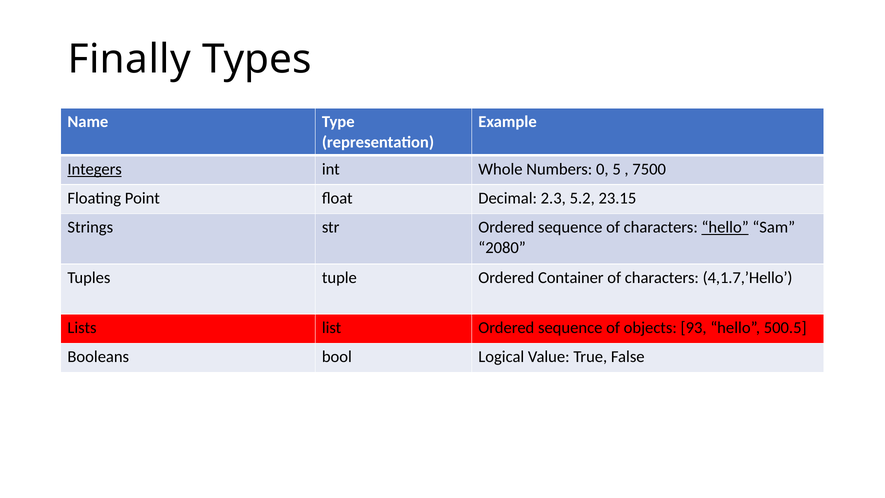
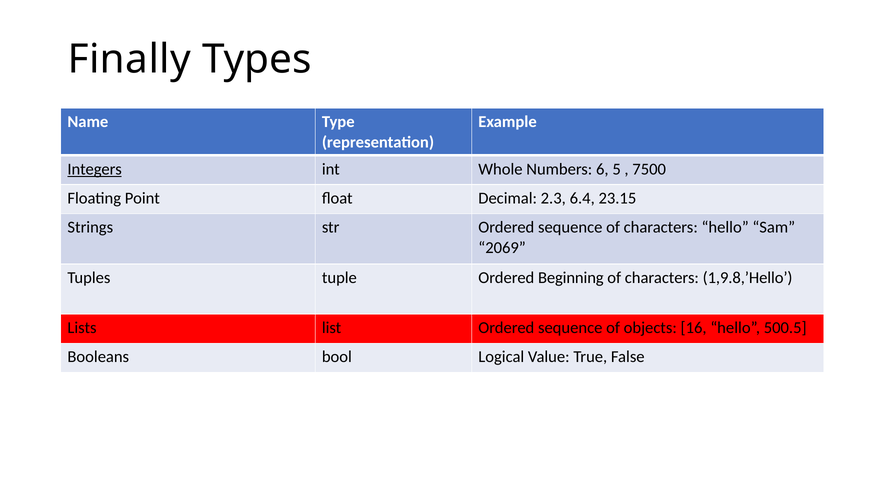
0: 0 -> 6
5.2: 5.2 -> 6.4
hello at (725, 227) underline: present -> none
2080: 2080 -> 2069
Container: Container -> Beginning
4,1.7,’Hello: 4,1.7,’Hello -> 1,9.8,’Hello
93: 93 -> 16
